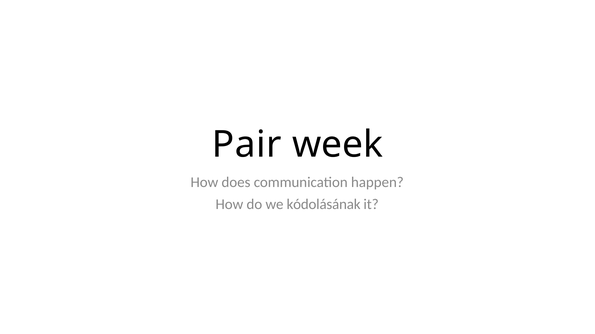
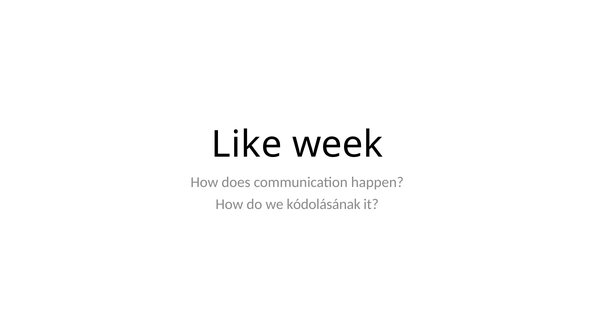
Pair: Pair -> Like
